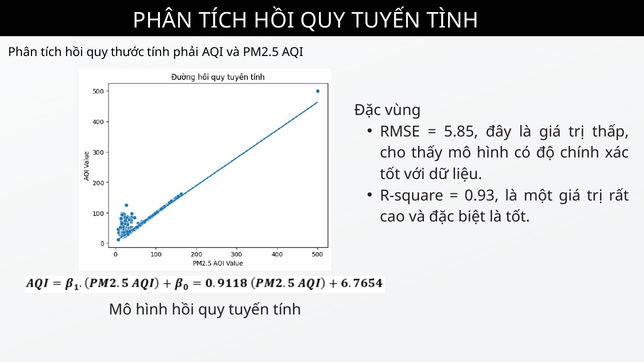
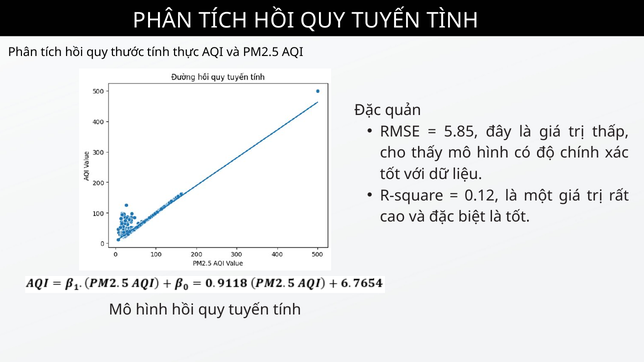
phải: phải -> thực
vùng: vùng -> quản
0.93: 0.93 -> 0.12
